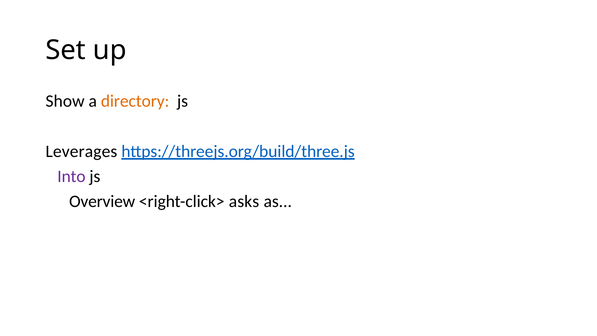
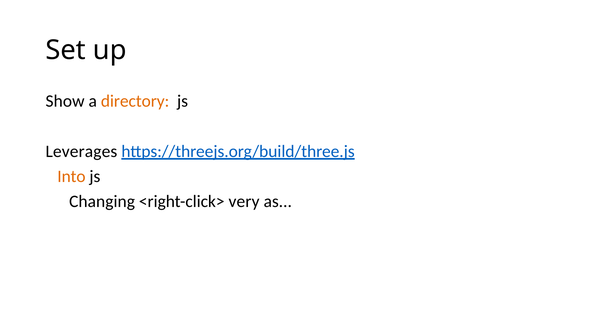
Into colour: purple -> orange
Overview: Overview -> Changing
asks: asks -> very
